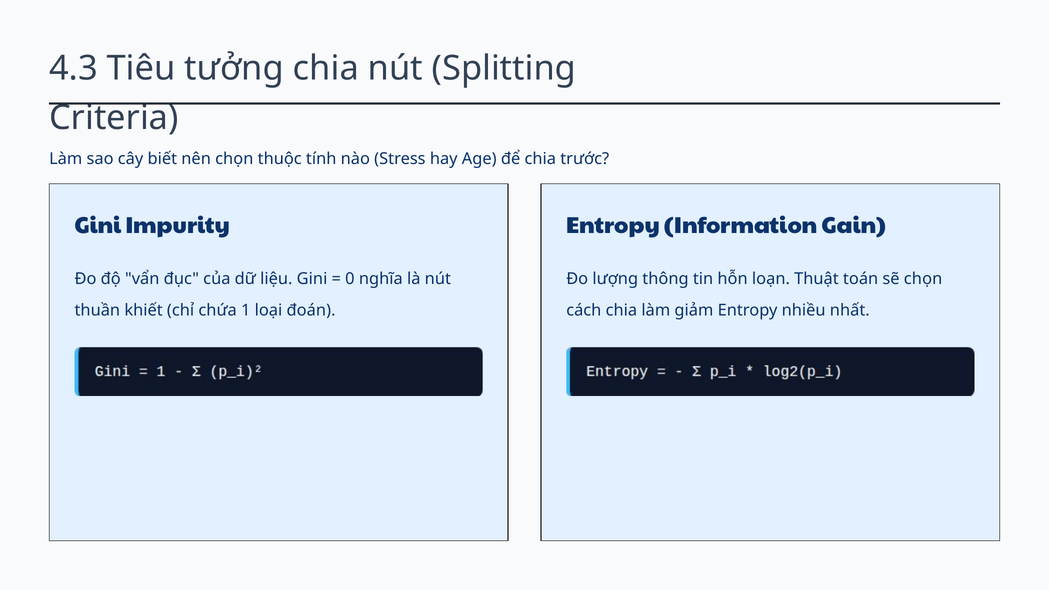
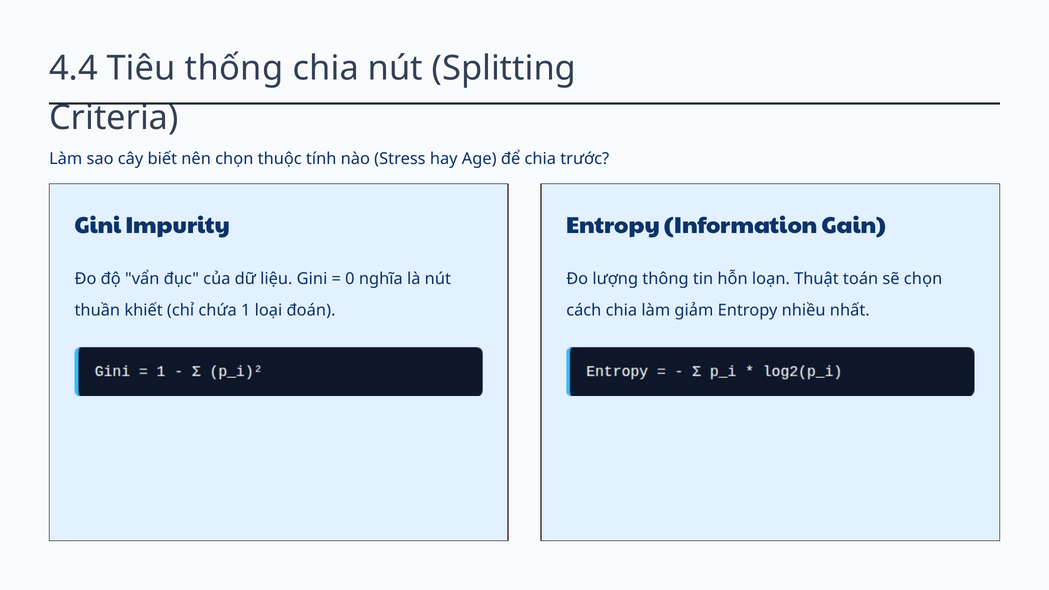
4.3: 4.3 -> 4.4
tưởng: tưởng -> thống
